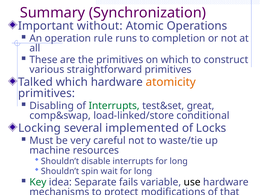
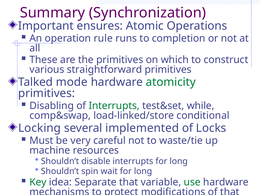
without: without -> ensures
Talked which: which -> mode
atomicity colour: orange -> green
great: great -> while
Separate fails: fails -> that
use colour: black -> green
